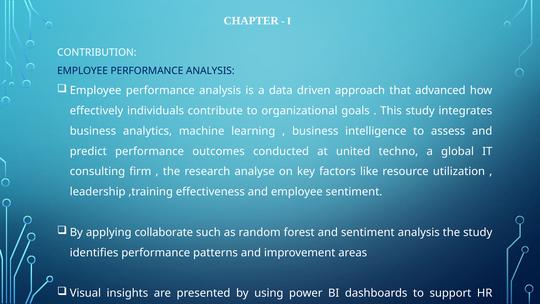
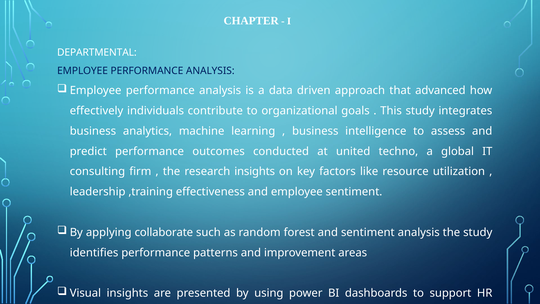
CONTRIBUTION: CONTRIBUTION -> DEPARTMENTAL
research analyse: analyse -> insights
